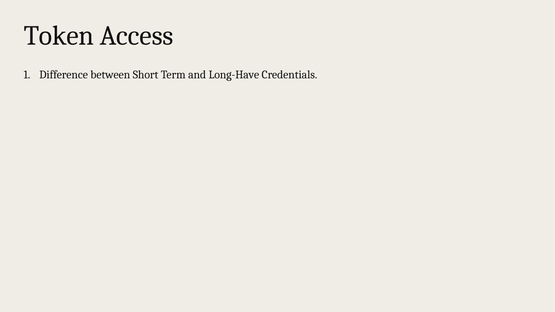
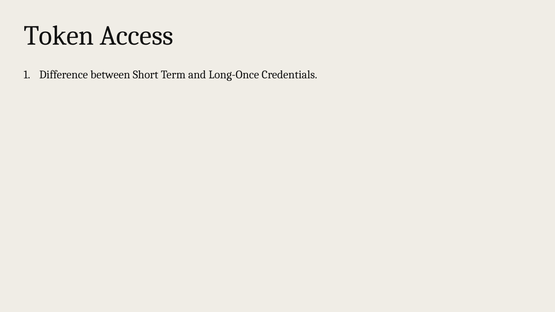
Long-Have: Long-Have -> Long-Once
